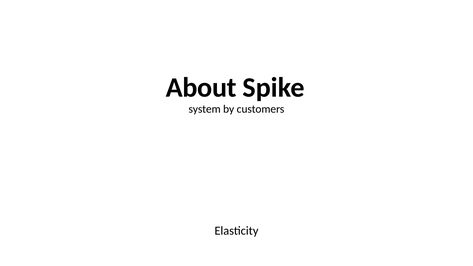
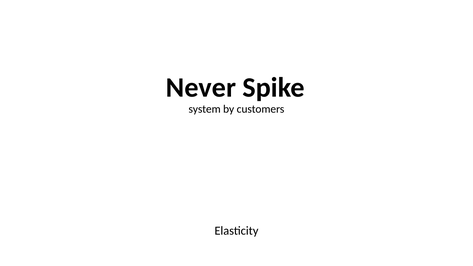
About: About -> Never
